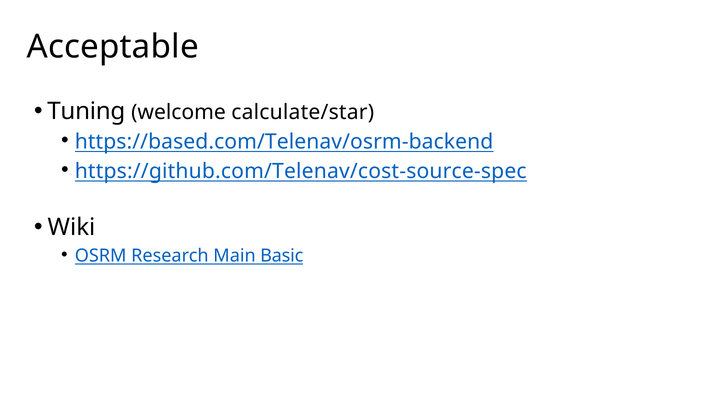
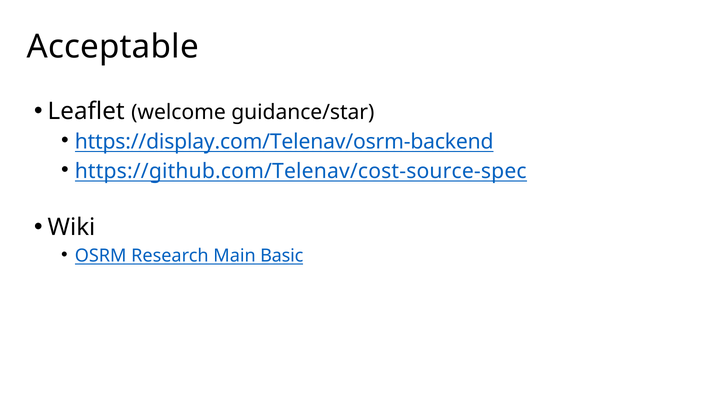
Tuning: Tuning -> Leaflet
calculate/star: calculate/star -> guidance/star
https://based.com/Telenav/osrm-backend: https://based.com/Telenav/osrm-backend -> https://display.com/Telenav/osrm-backend
